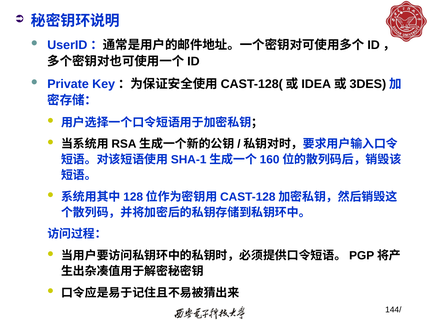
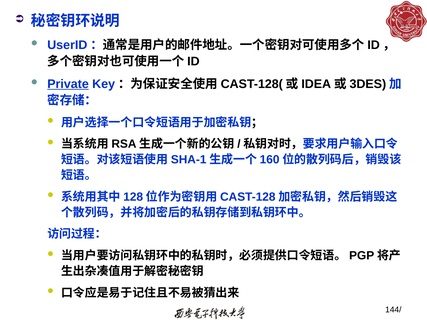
Private underline: none -> present
